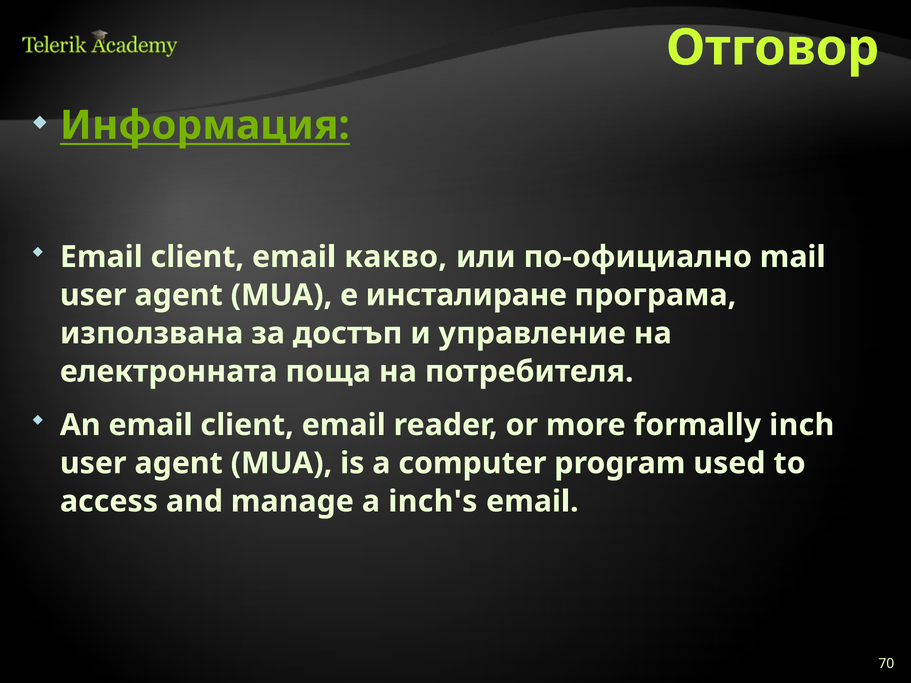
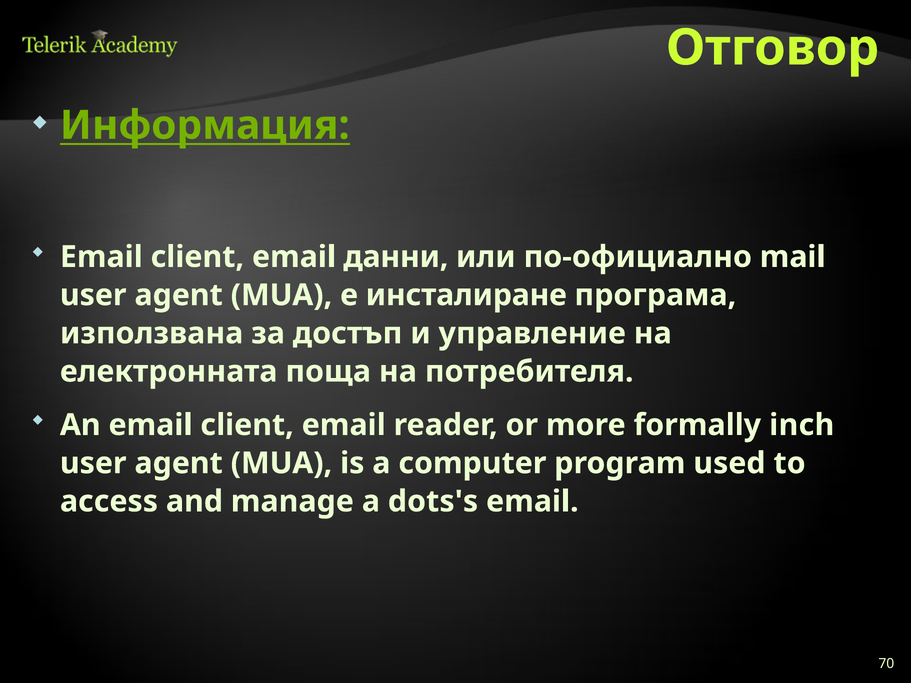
какво: какво -> данни
inch's: inch's -> dots's
